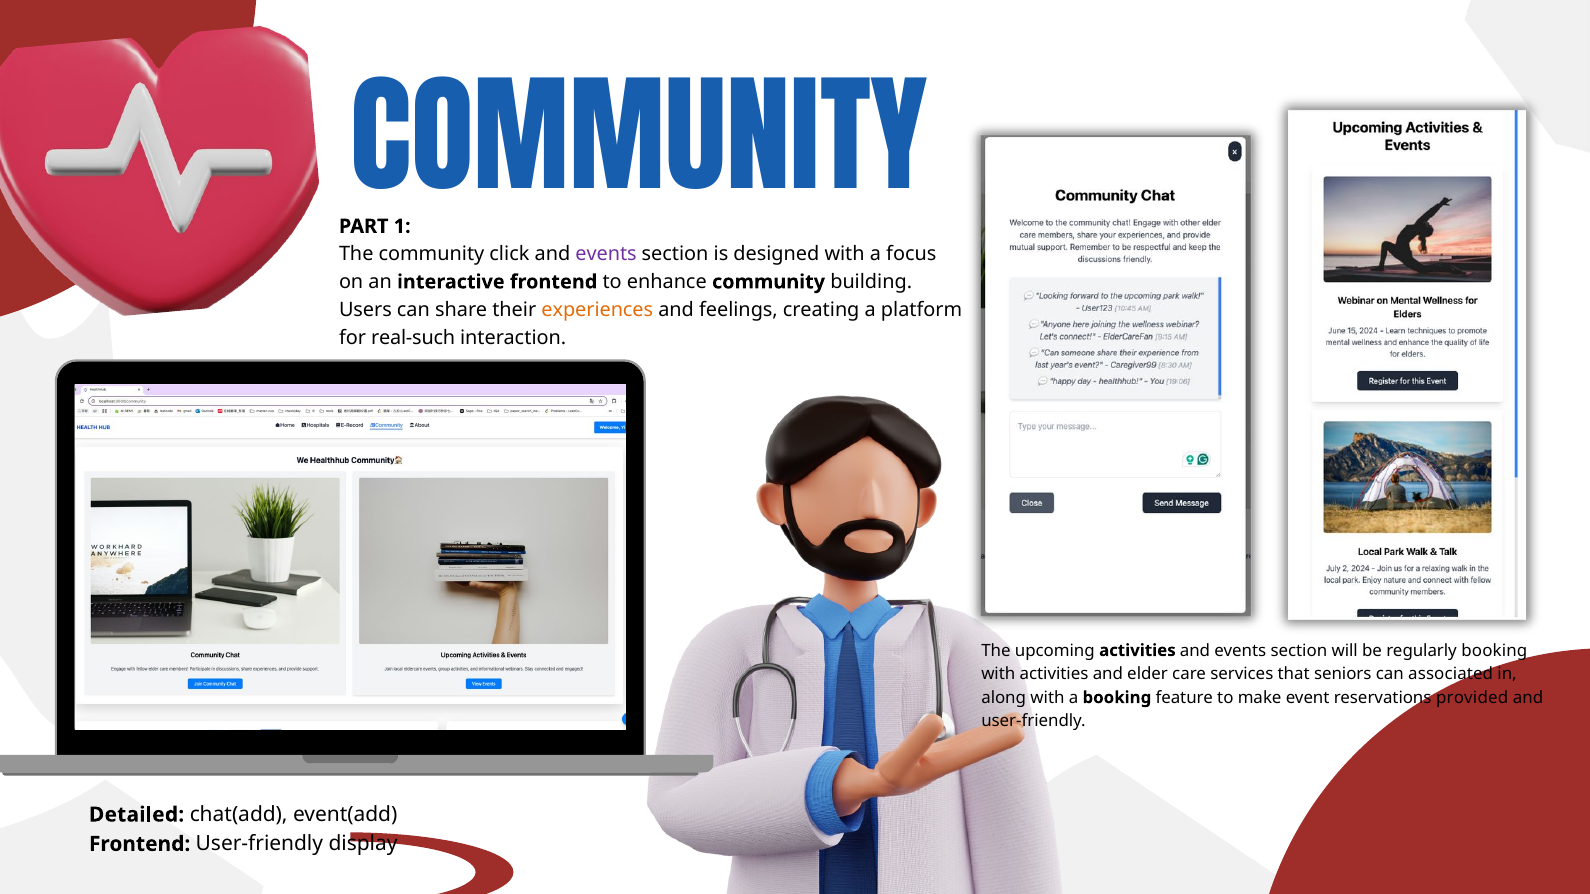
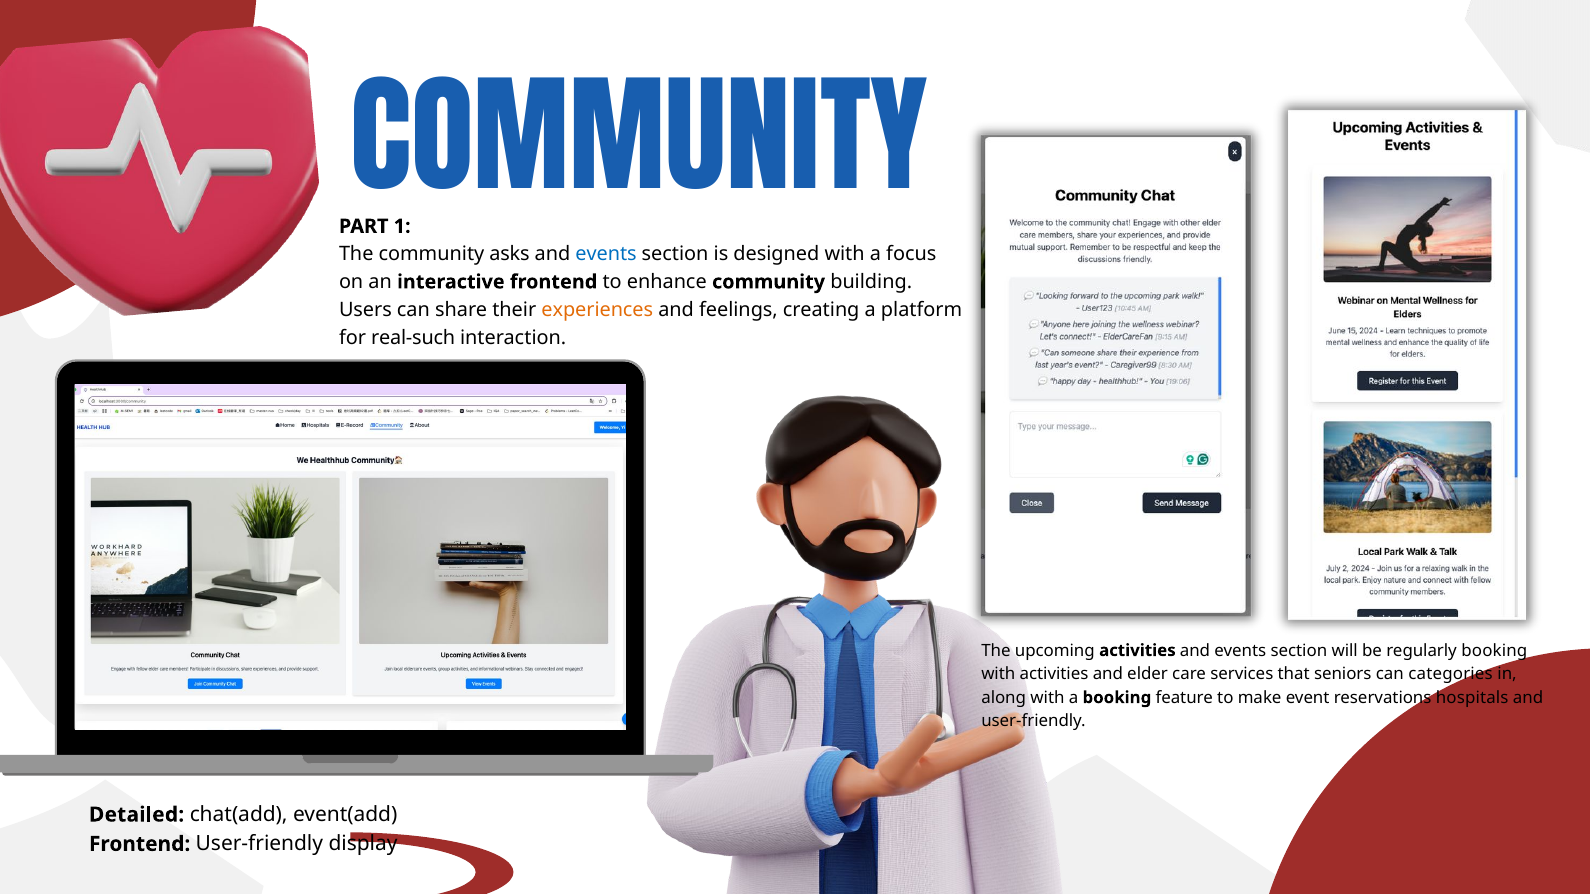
click: click -> asks
events at (606, 254) colour: purple -> blue
associated: associated -> categories
provided: provided -> hospitals
